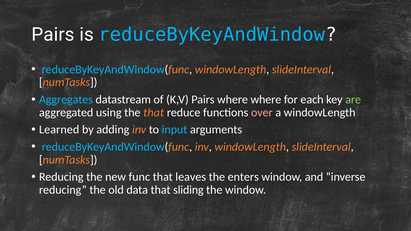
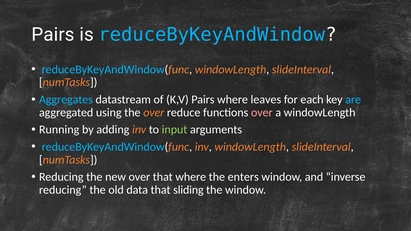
where where: where -> leaves
are colour: light green -> light blue
the that: that -> over
Learned: Learned -> Running
input colour: light blue -> light green
new func: func -> over
that leaves: leaves -> where
